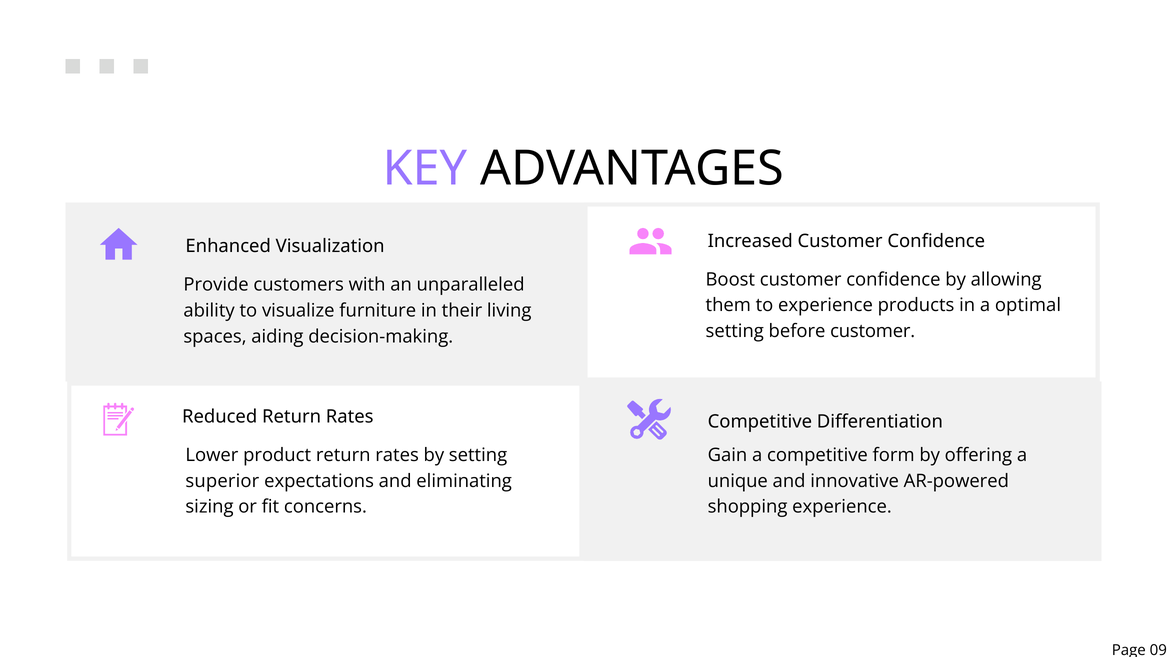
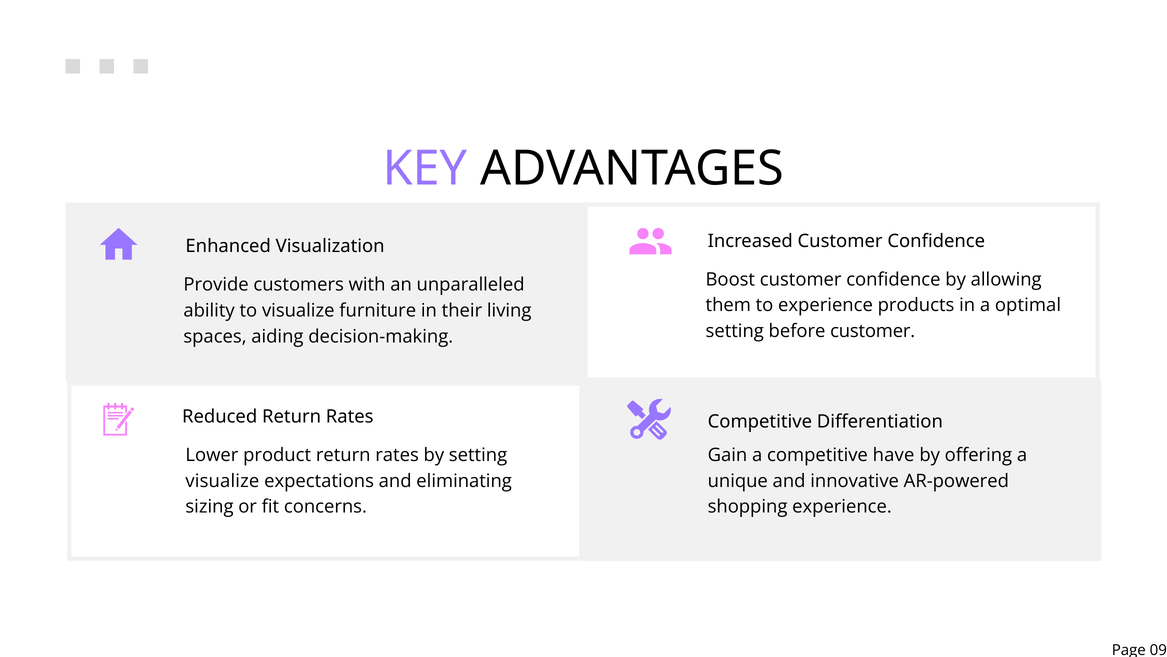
form: form -> have
superior at (222, 481): superior -> visualize
